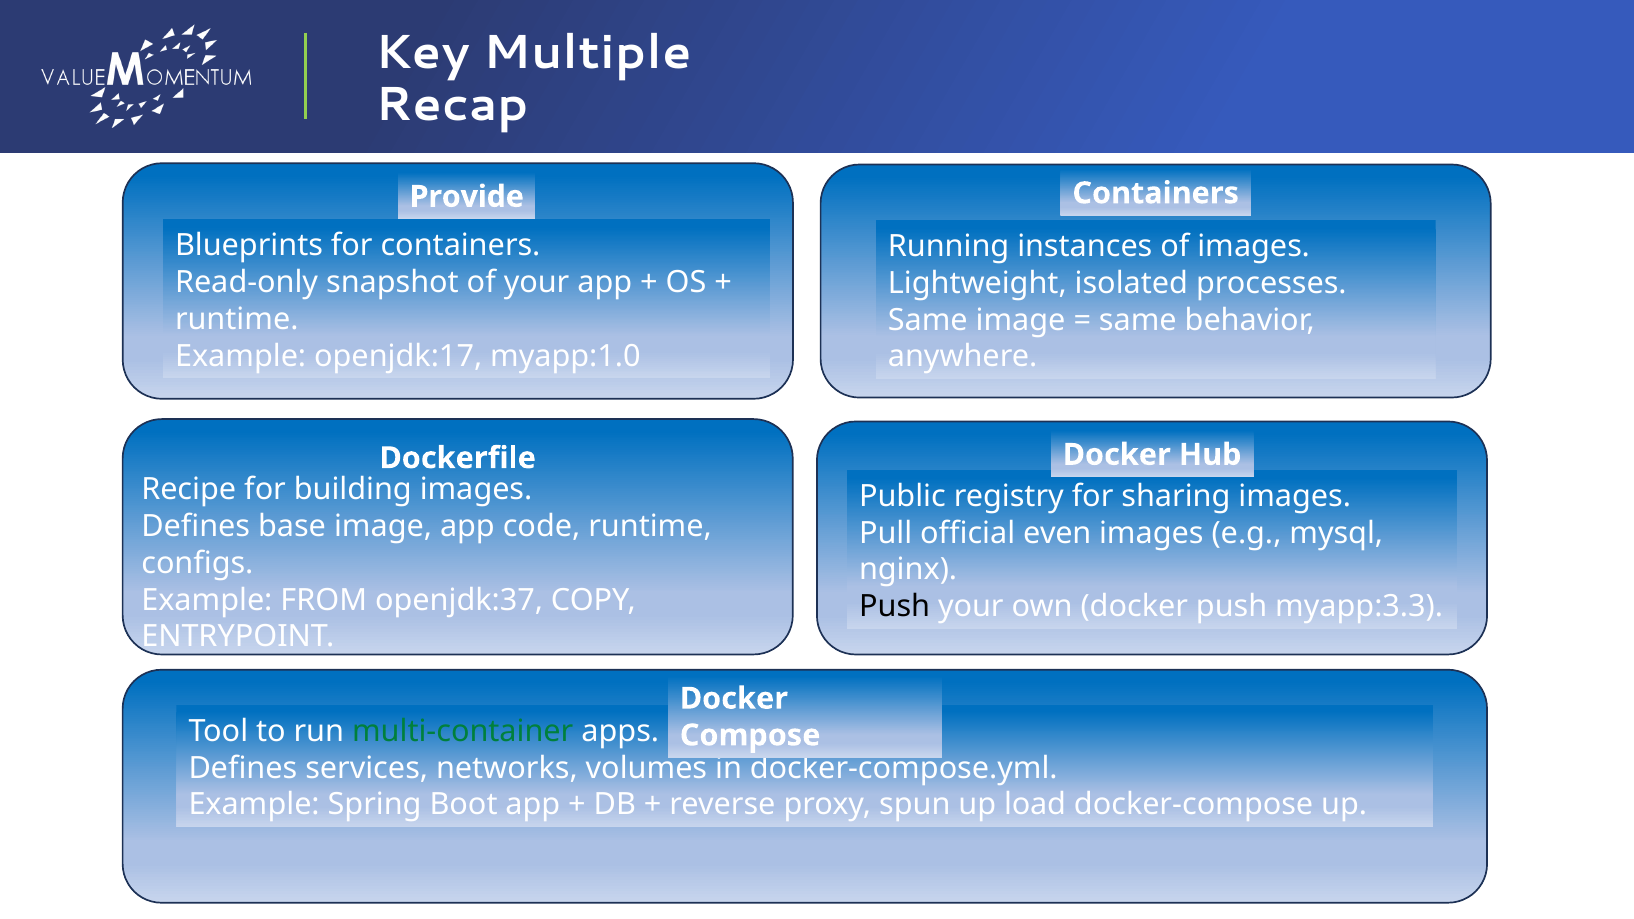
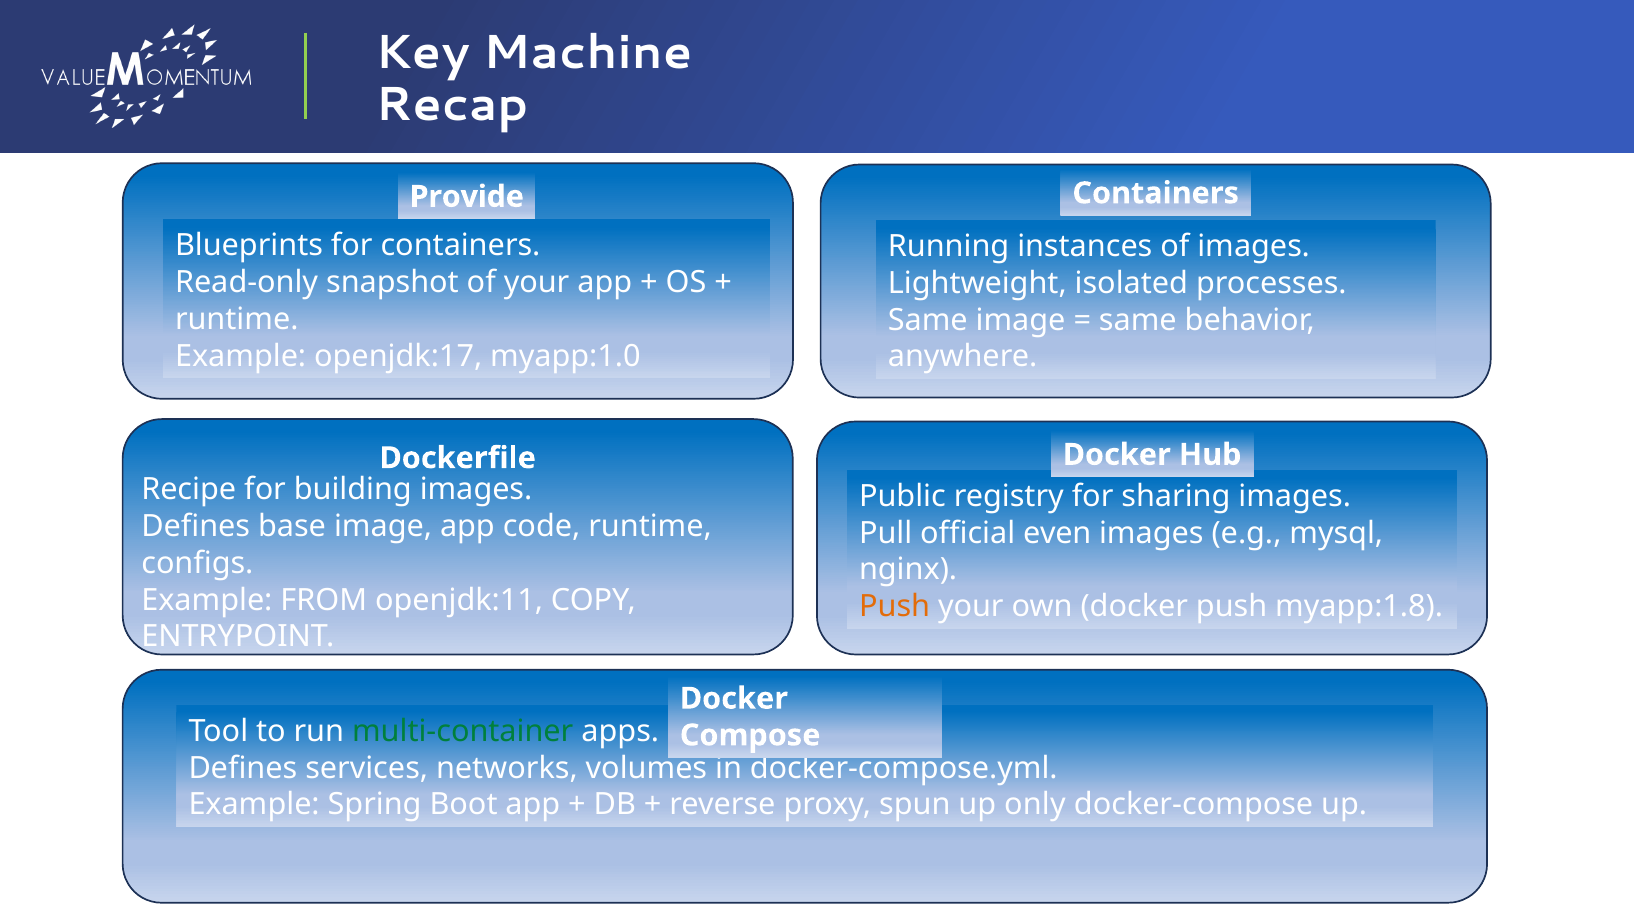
Multiple: Multiple -> Machine
openjdk:37: openjdk:37 -> openjdk:11
Push at (895, 606) colour: black -> orange
myapp:3.3: myapp:3.3 -> myapp:1.8
load: load -> only
